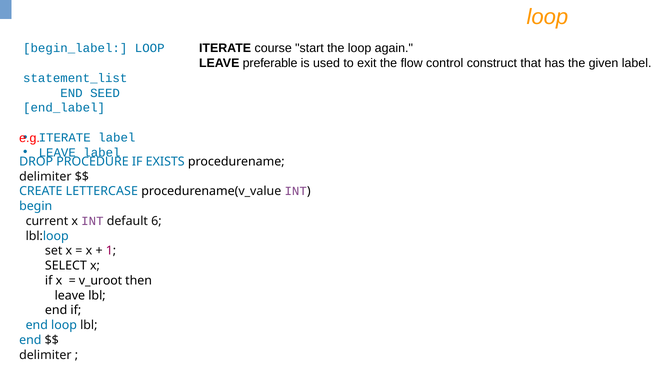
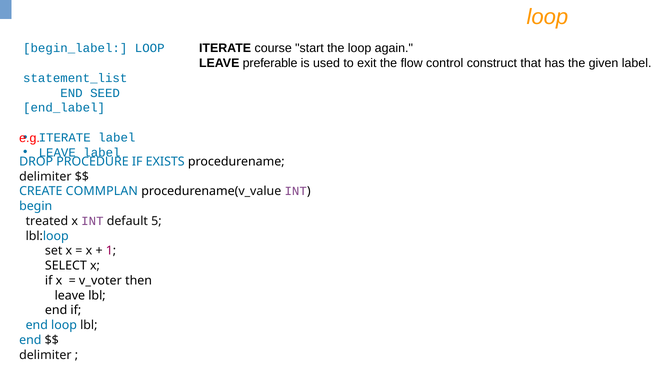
LETTERCASE: LETTERCASE -> COMMPLAN
current: current -> treated
6: 6 -> 5
v_uroot: v_uroot -> v_voter
